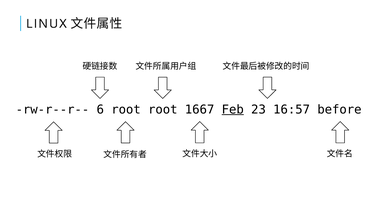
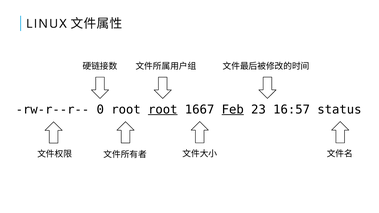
6: 6 -> 0
root at (163, 110) underline: none -> present
before: before -> status
